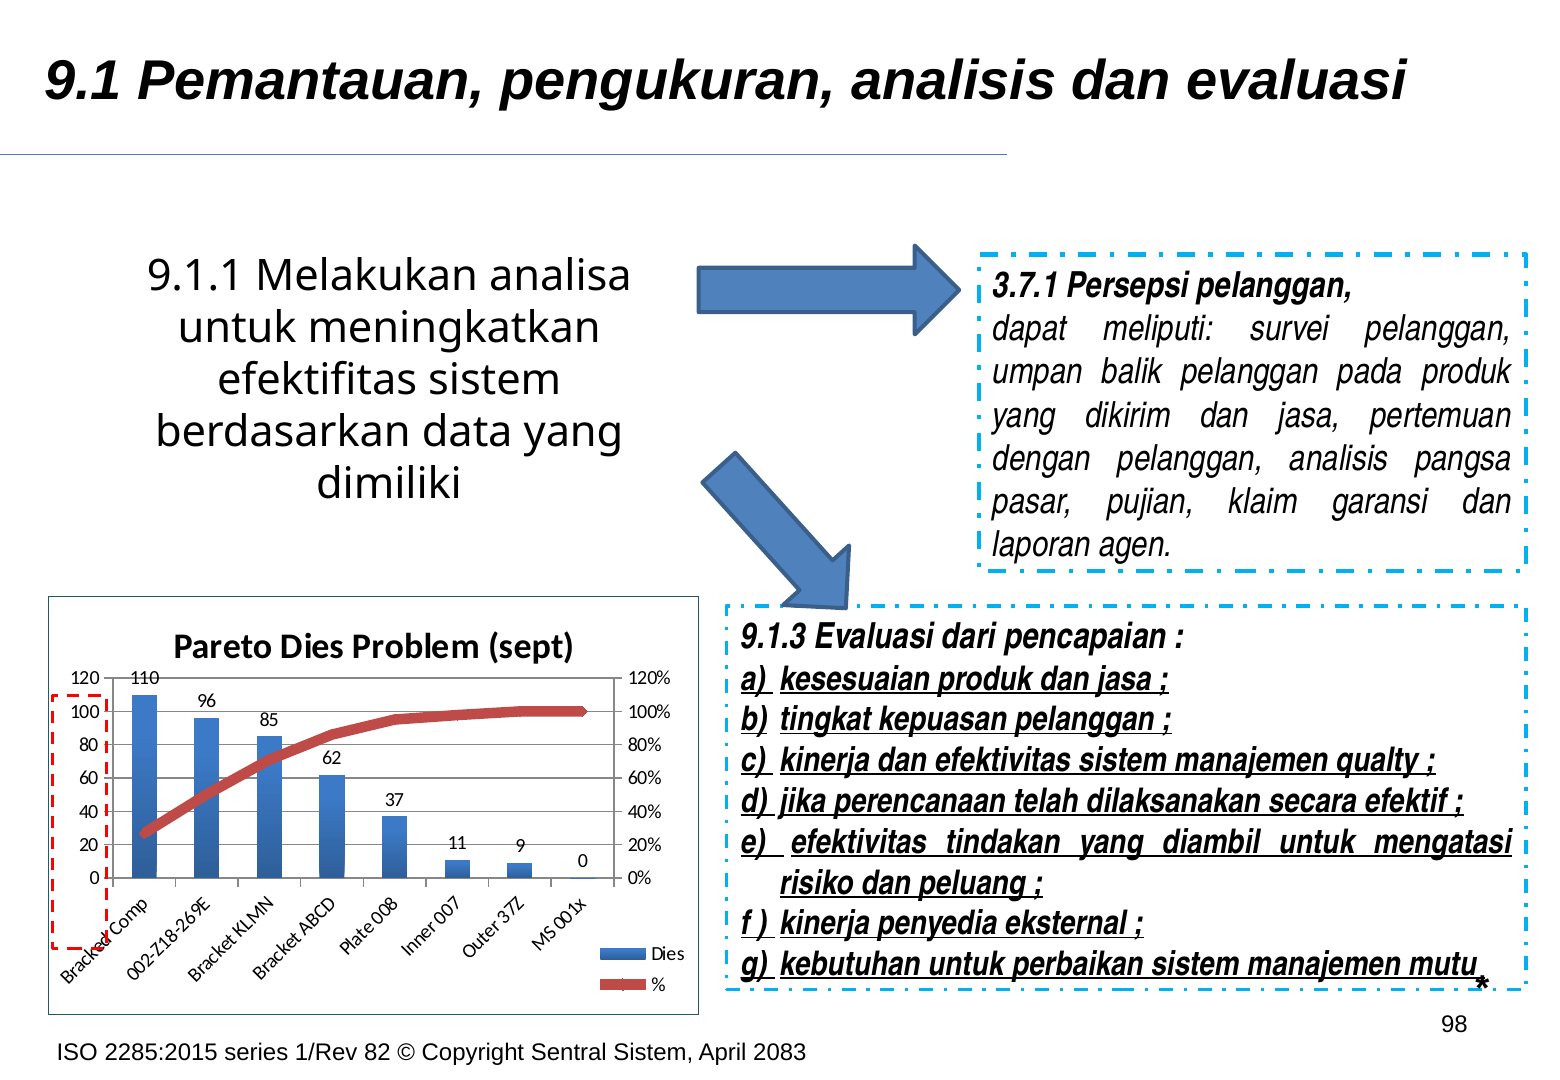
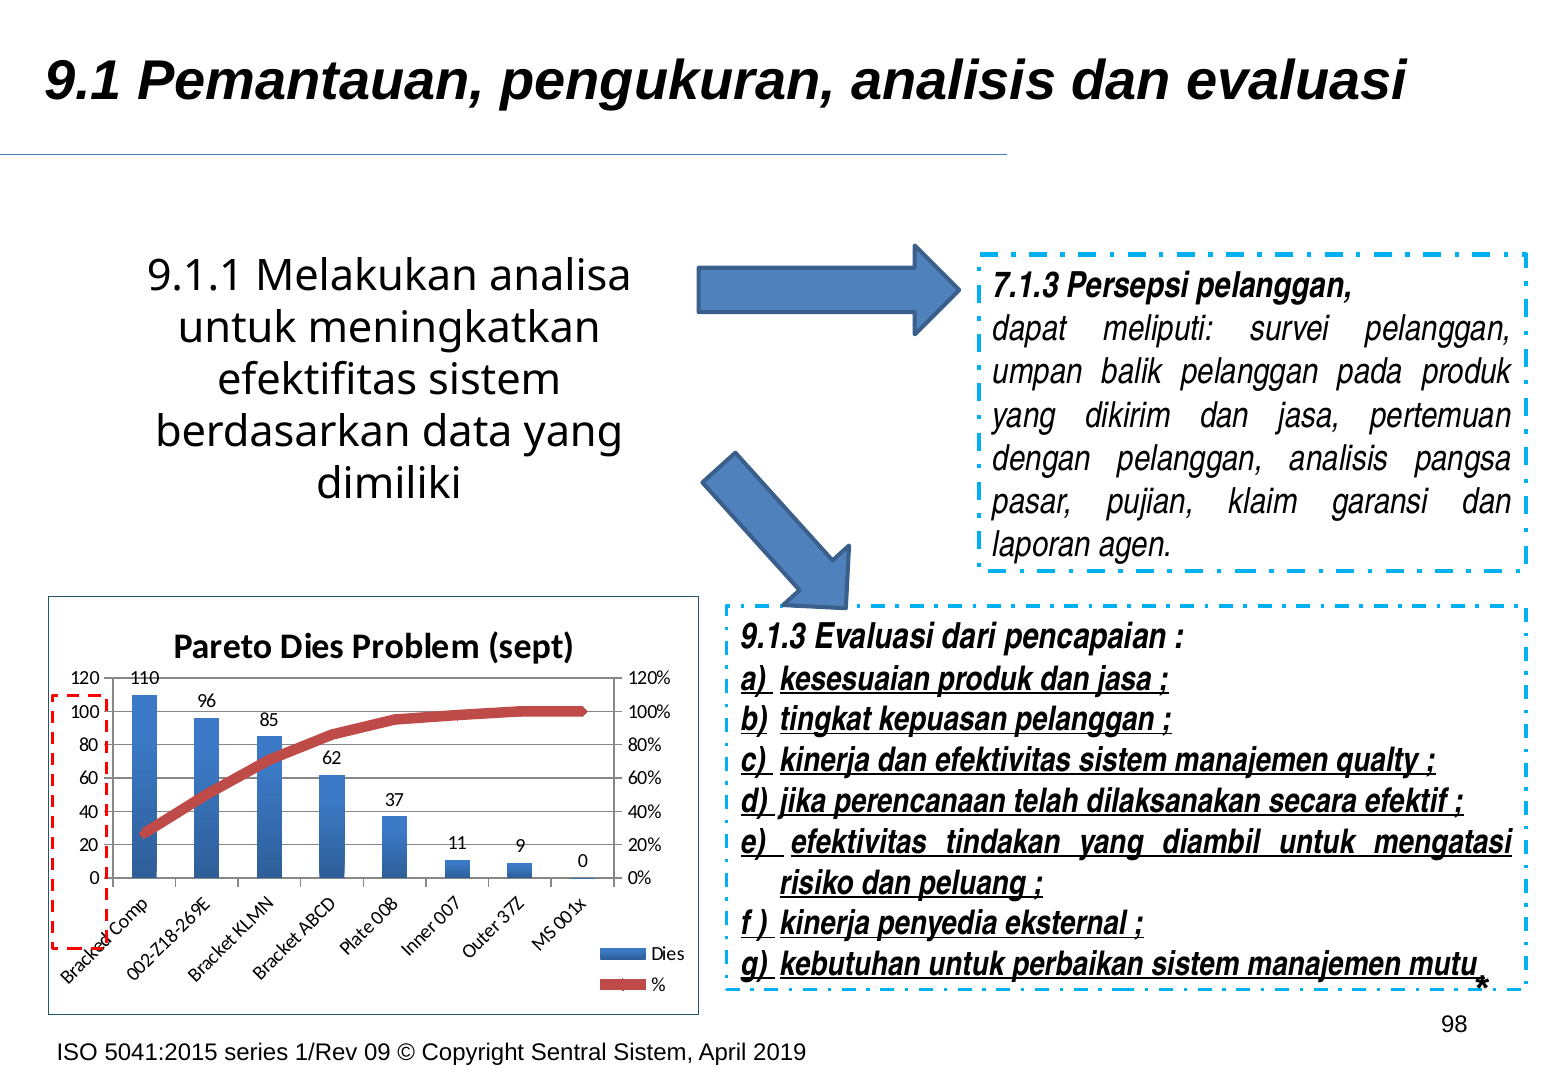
3.7.1: 3.7.1 -> 7.1.3
2285:2015: 2285:2015 -> 5041:2015
82: 82 -> 09
2083: 2083 -> 2019
